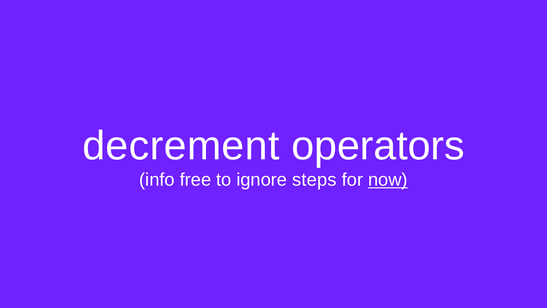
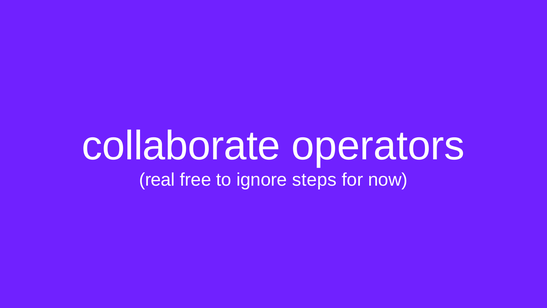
decrement: decrement -> collaborate
info: info -> real
now underline: present -> none
